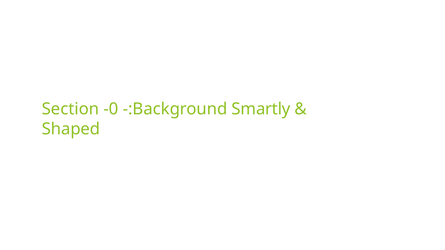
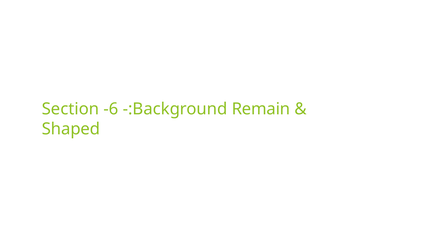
-0: -0 -> -6
Smartly: Smartly -> Remain
